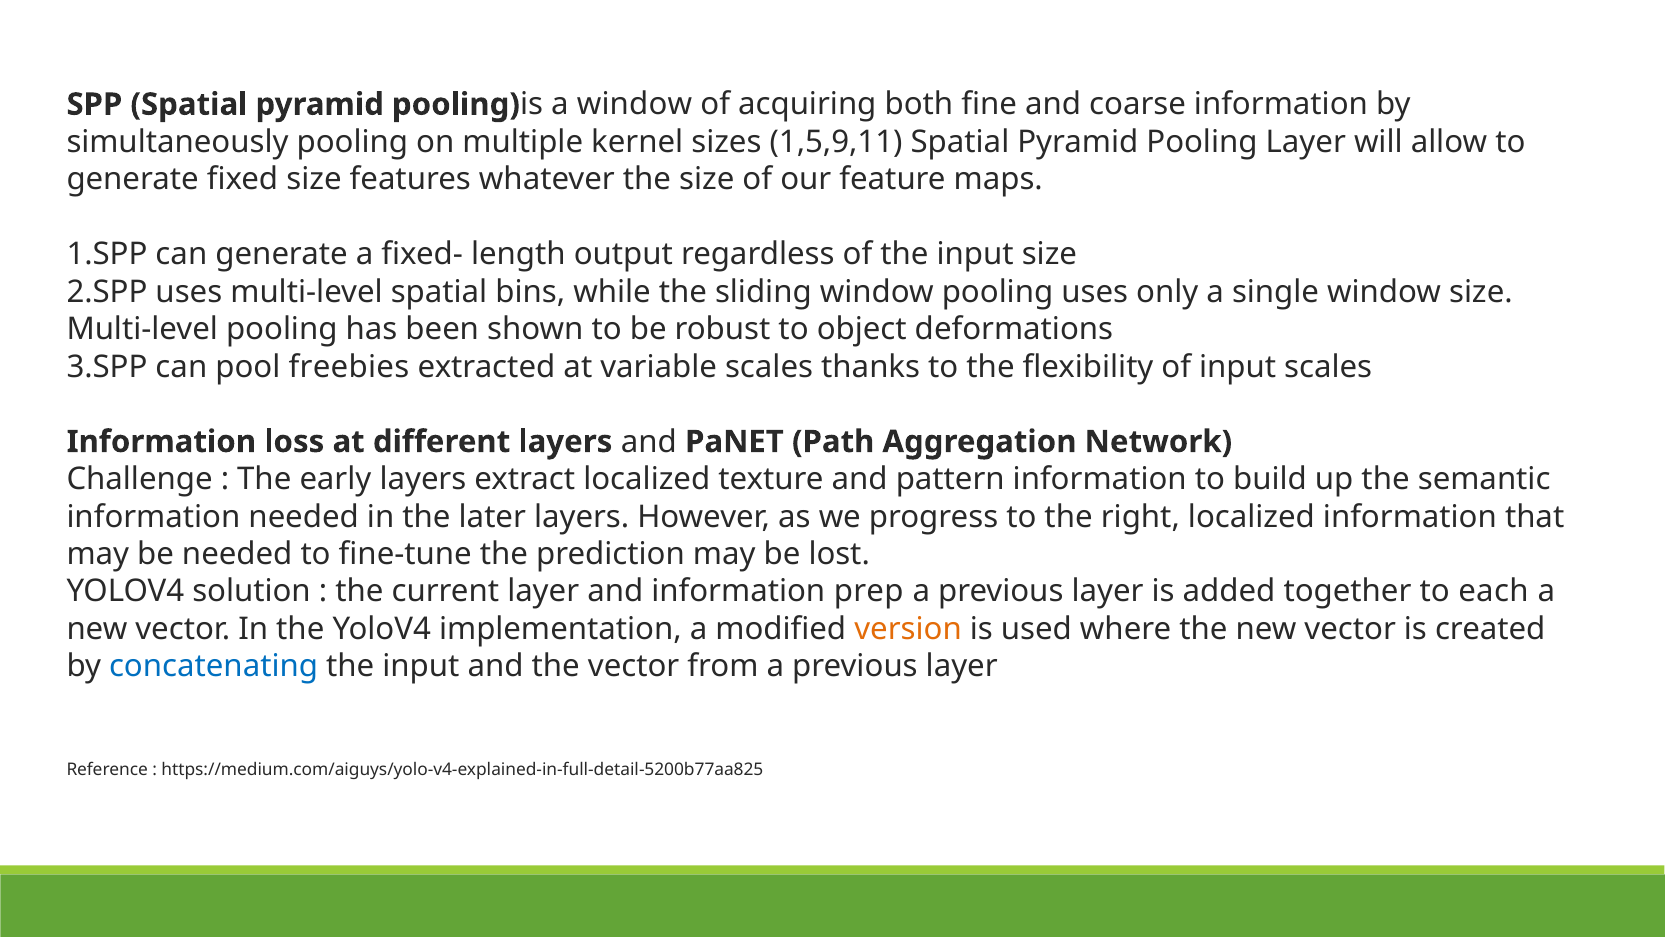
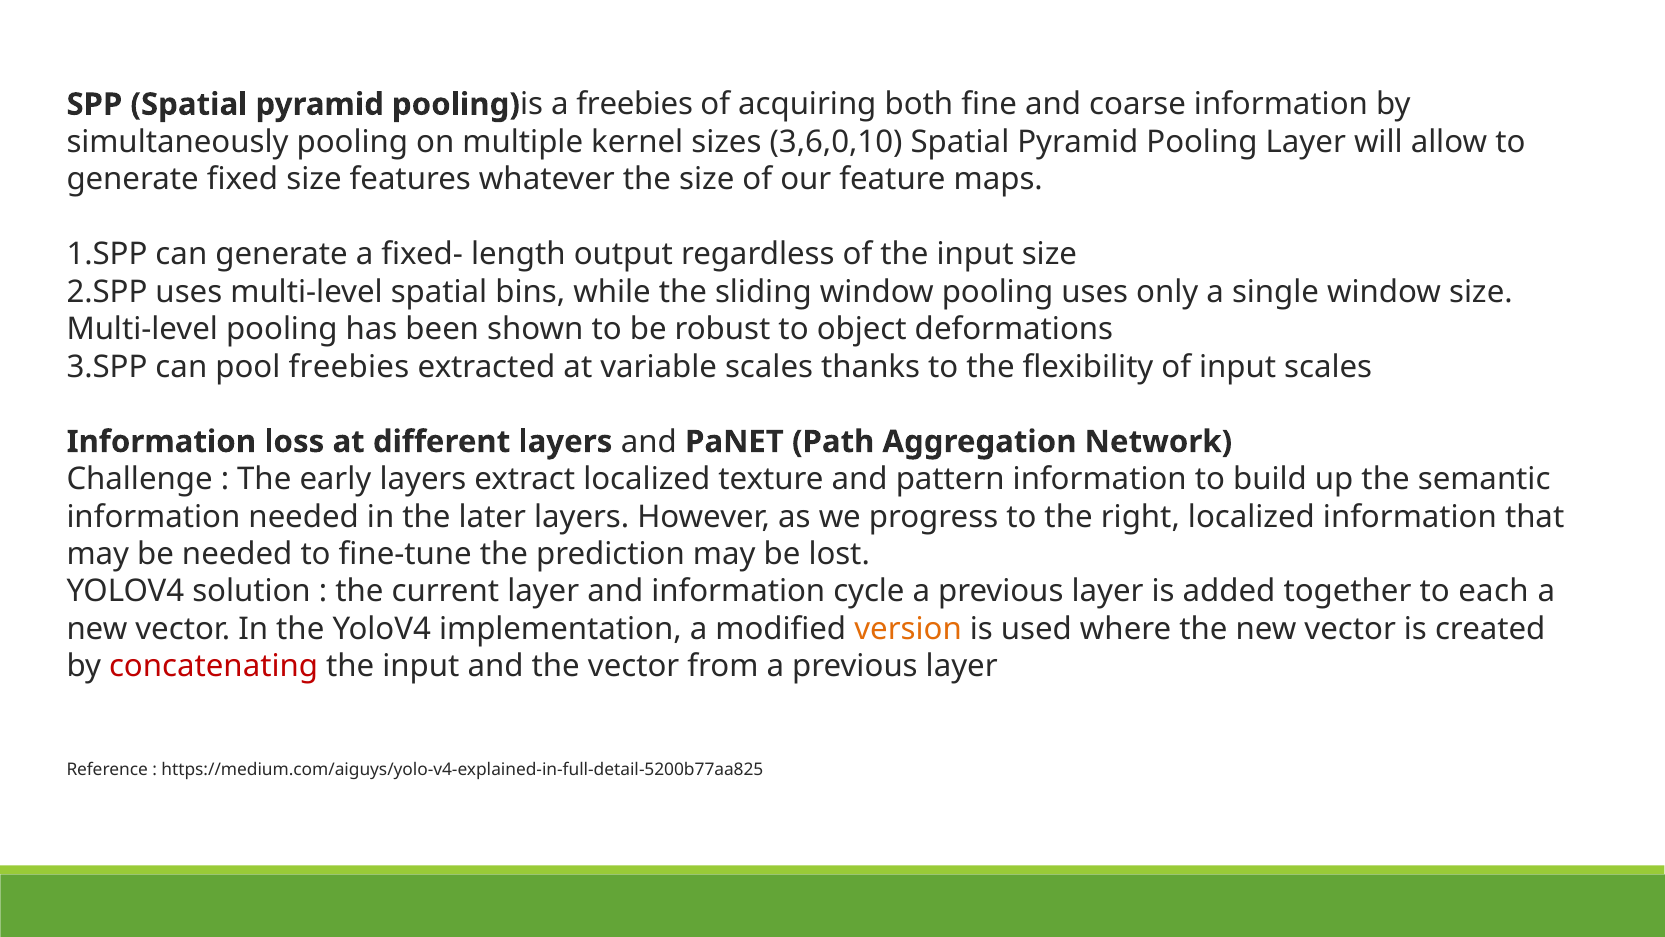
a window: window -> freebies
1,5,9,11: 1,5,9,11 -> 3,6,0,10
prep: prep -> cycle
concatenating colour: blue -> red
